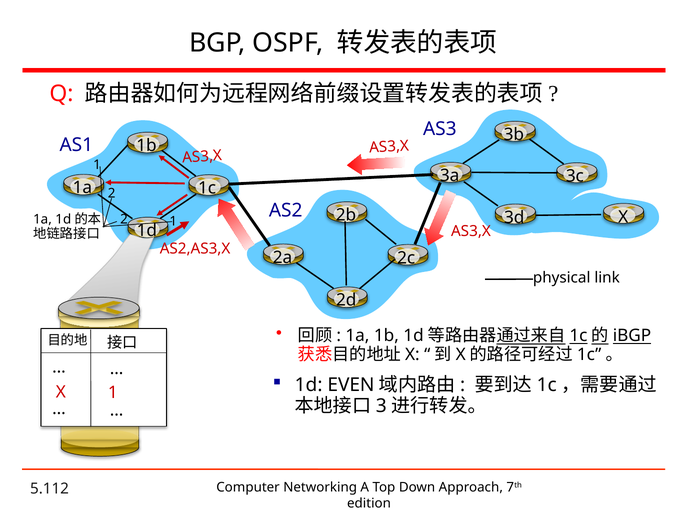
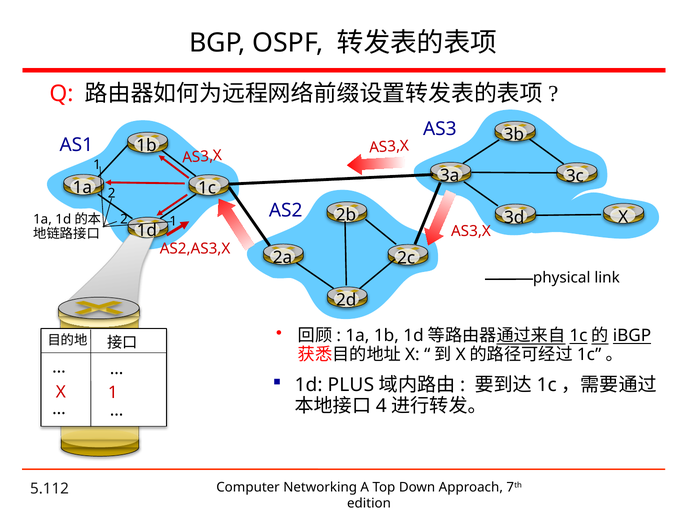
EVEN: EVEN -> PLUS
3: 3 -> 4
